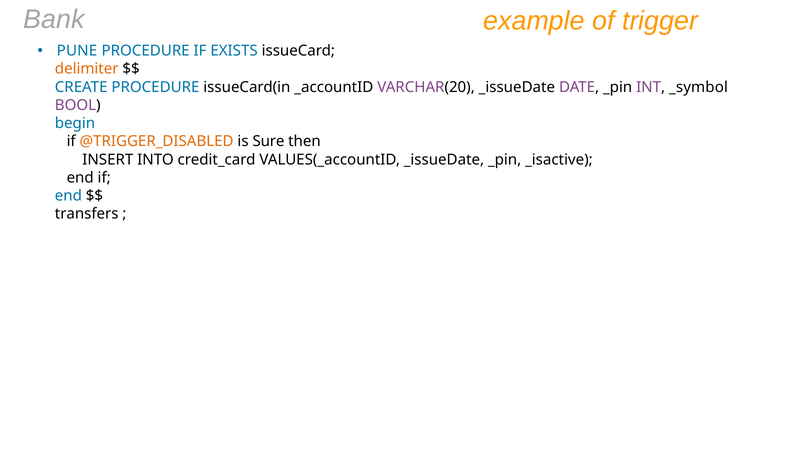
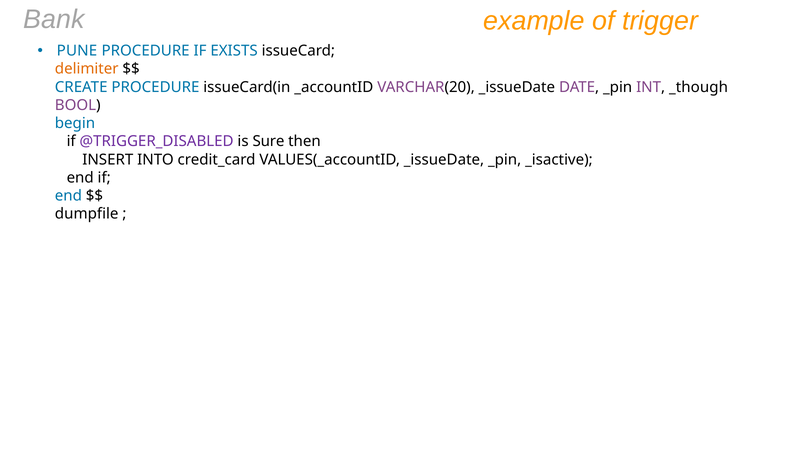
_symbol: _symbol -> _though
@TRIGGER_DISABLED colour: orange -> purple
transfers: transfers -> dumpfile
